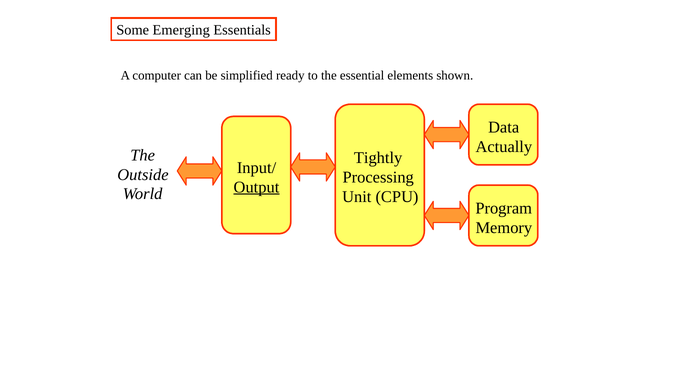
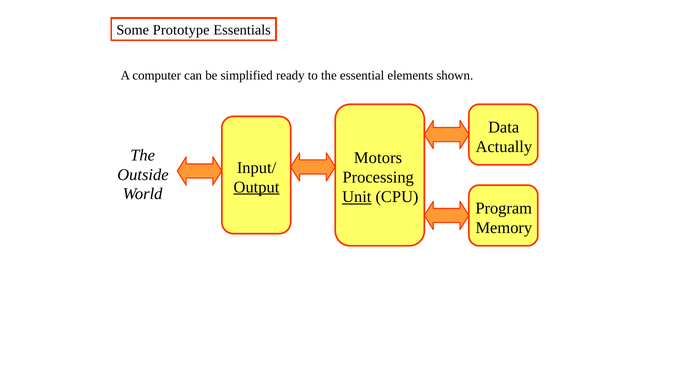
Emerging: Emerging -> Prototype
Tightly: Tightly -> Motors
Unit underline: none -> present
